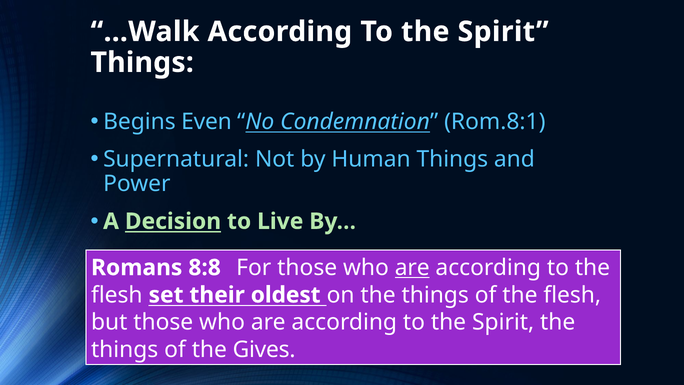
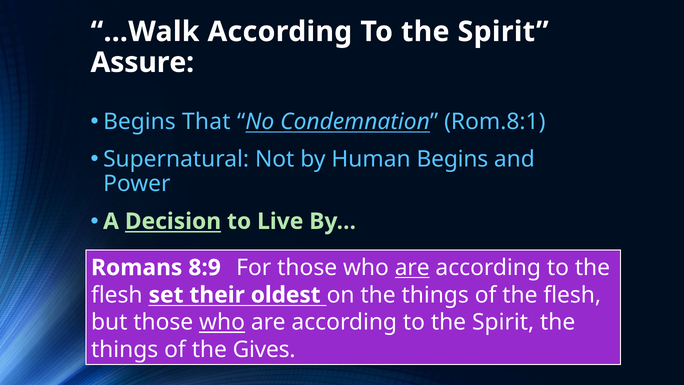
Things at (142, 62): Things -> Assure
Even: Even -> That
Human Things: Things -> Begins
8:8: 8:8 -> 8:9
who at (222, 322) underline: none -> present
